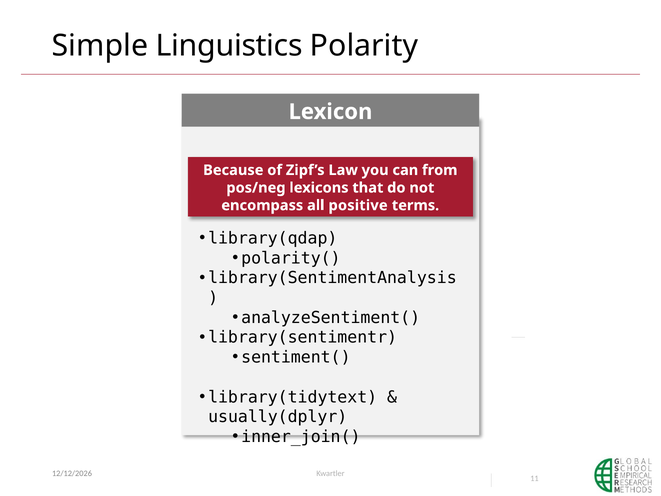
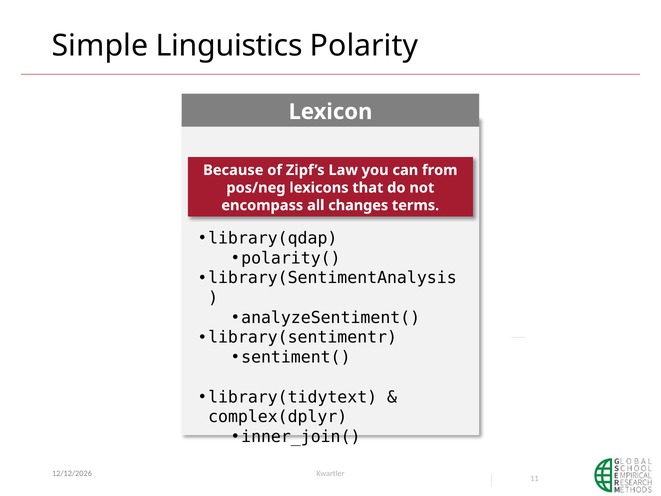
positive: positive -> changes
usually(dplyr: usually(dplyr -> complex(dplyr
